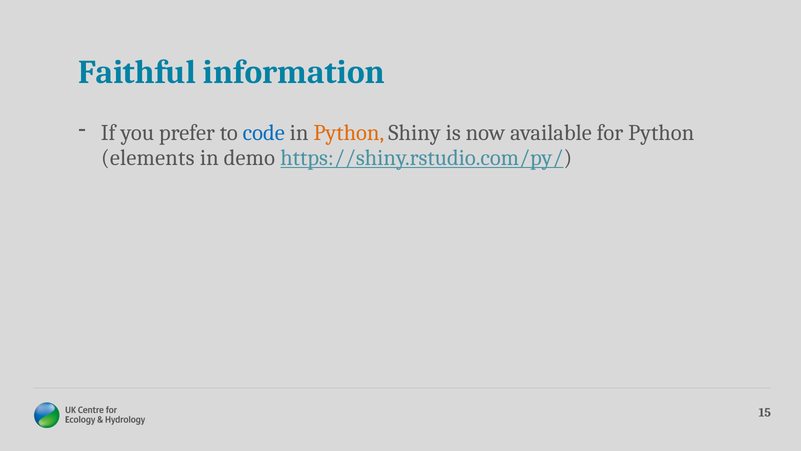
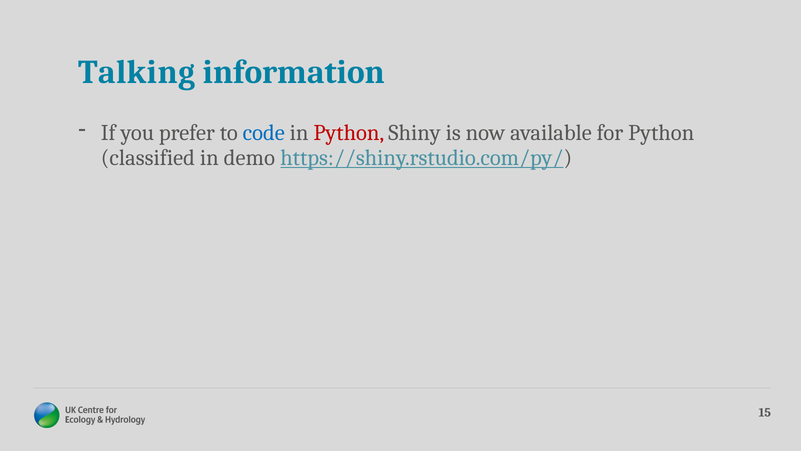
Faithful: Faithful -> Talking
Python at (349, 133) colour: orange -> red
elements: elements -> classified
